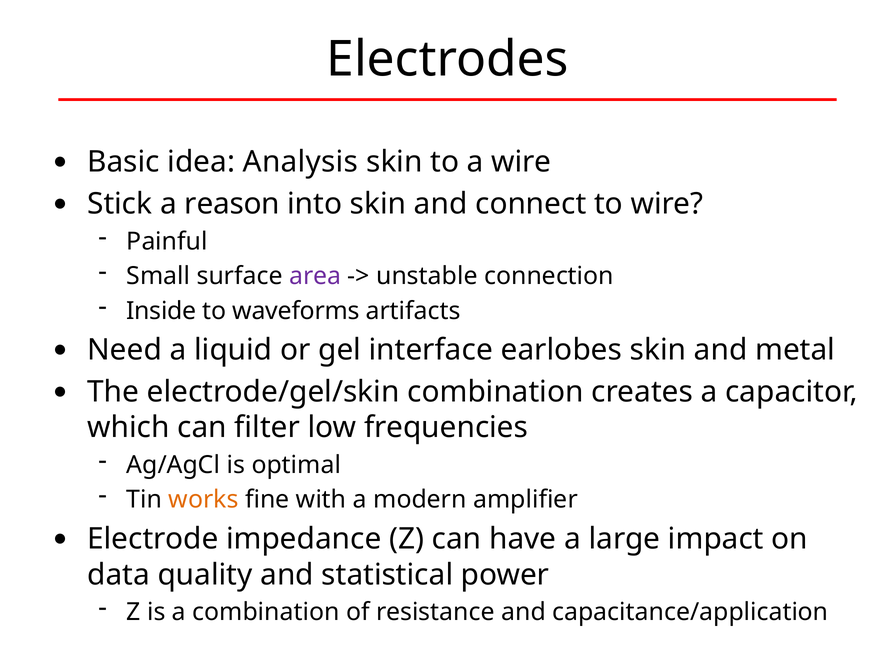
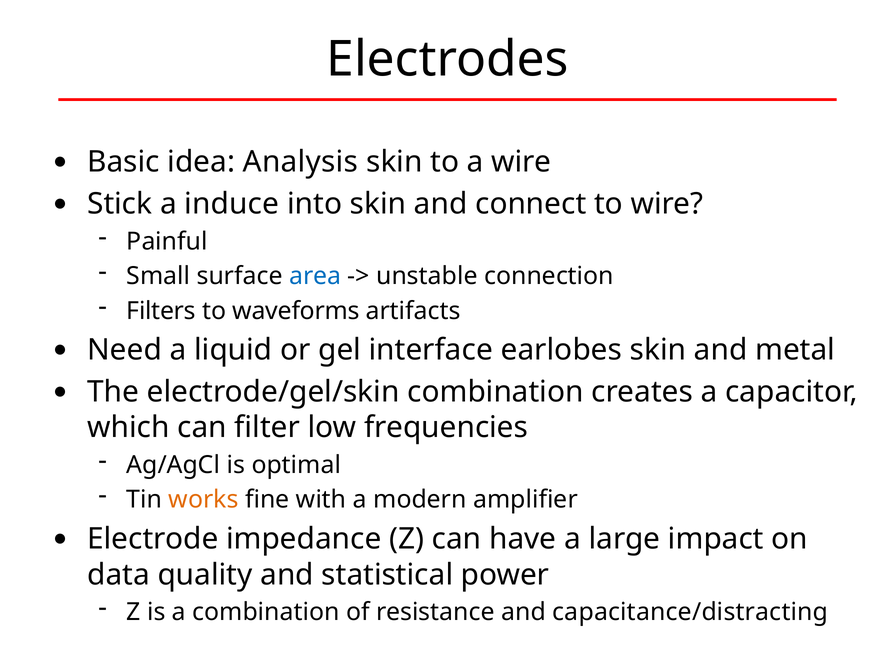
reason: reason -> induce
area colour: purple -> blue
Inside: Inside -> Filters
capacitance/application: capacitance/application -> capacitance/distracting
